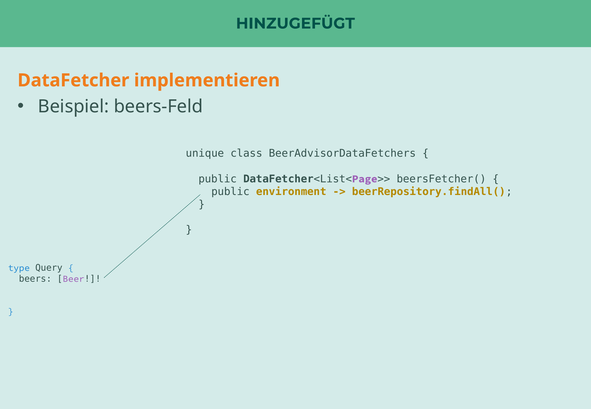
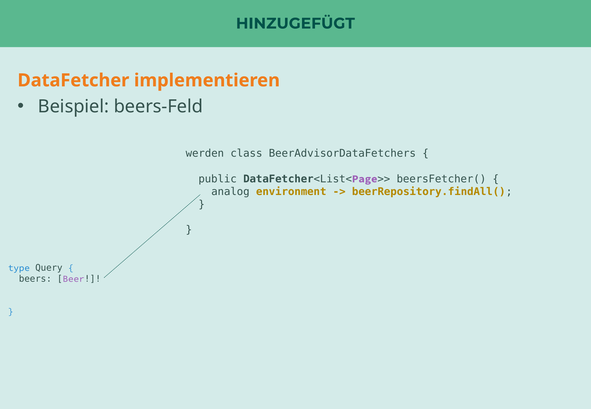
unique: unique -> werden
public at (230, 192): public -> analog
